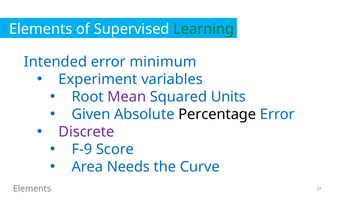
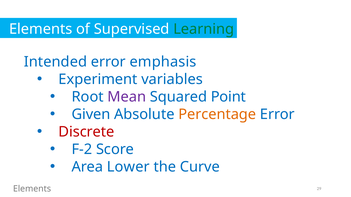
minimum: minimum -> emphasis
Units: Units -> Point
Percentage colour: black -> orange
Discrete colour: purple -> red
F-9: F-9 -> F-2
Needs: Needs -> Lower
